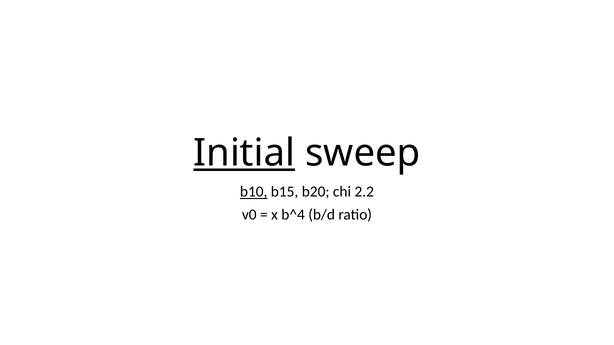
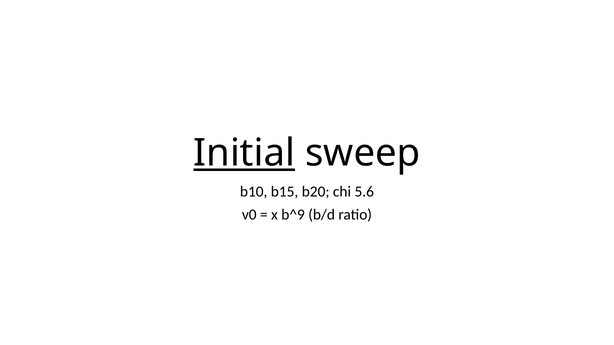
b10 underline: present -> none
2.2: 2.2 -> 5.6
b^4: b^4 -> b^9
